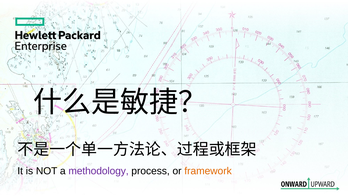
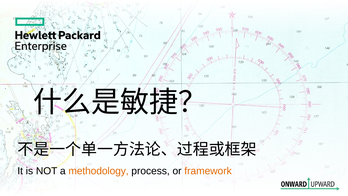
methodology colour: purple -> orange
